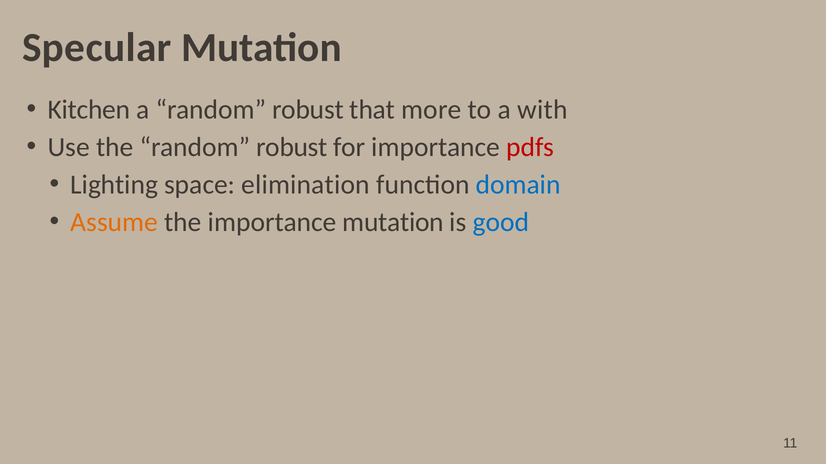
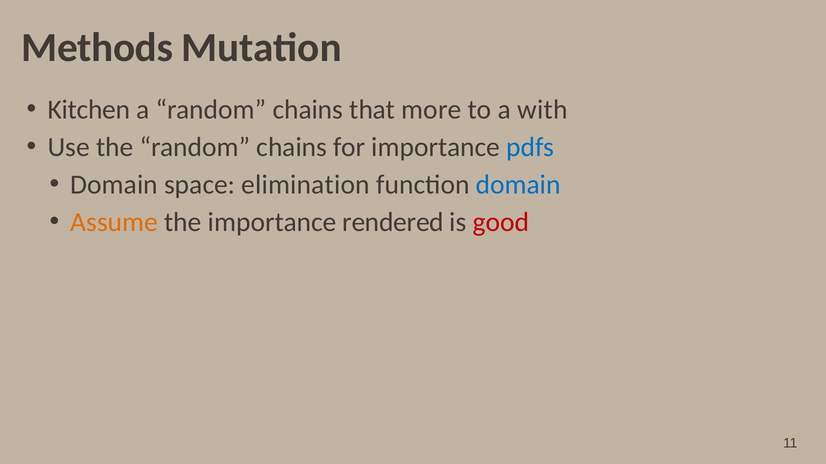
Specular: Specular -> Methods
a random robust: robust -> chains
the random robust: robust -> chains
pdfs colour: red -> blue
Lighting at (114, 185): Lighting -> Domain
importance mutation: mutation -> rendered
good colour: blue -> red
